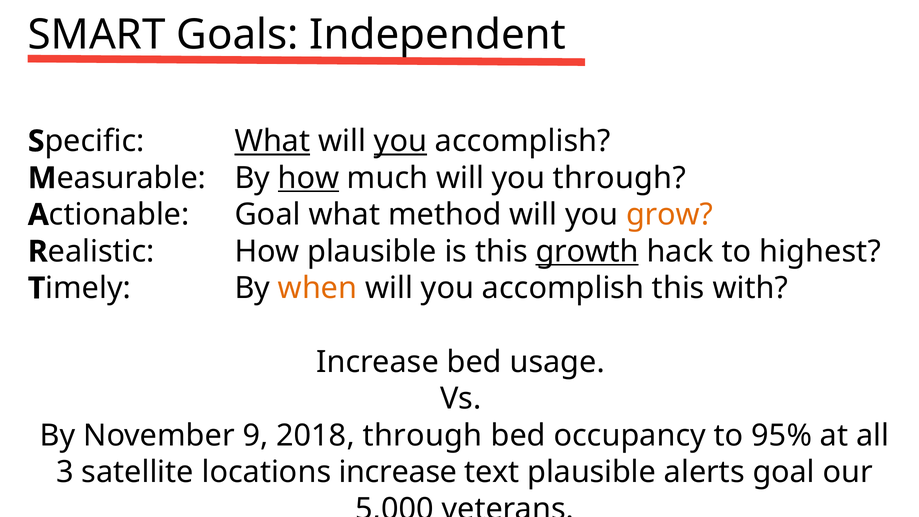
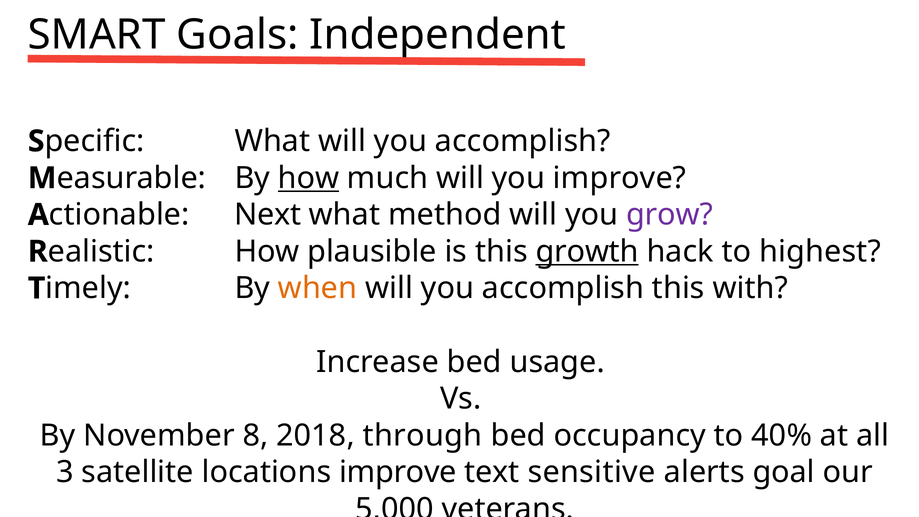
What at (272, 141) underline: present -> none
you at (400, 141) underline: present -> none
you through: through -> improve
Goal at (268, 215): Goal -> Next
grow colour: orange -> purple
9: 9 -> 8
95%: 95% -> 40%
locations increase: increase -> improve
text plausible: plausible -> sensitive
